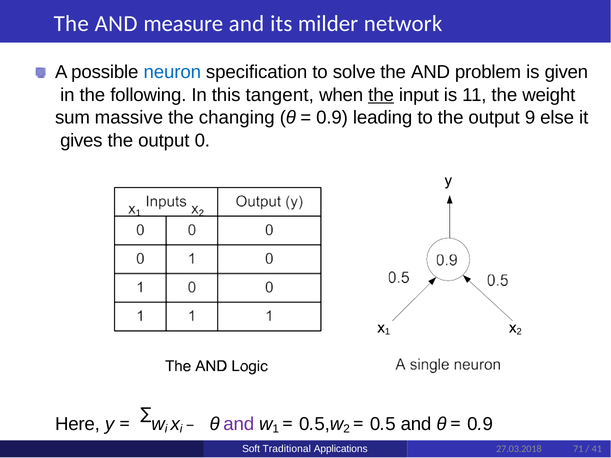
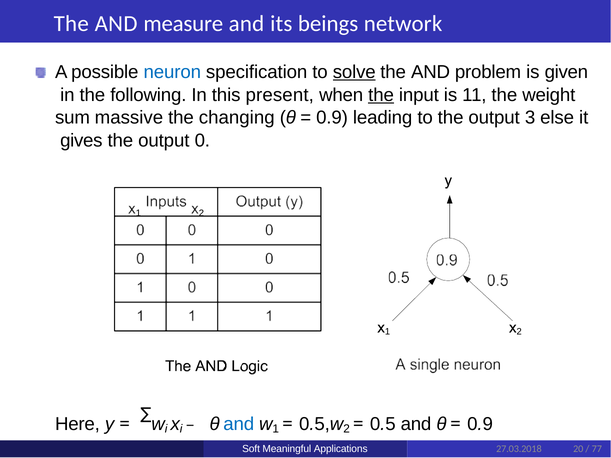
milder: milder -> beings
solve underline: none -> present
tangent: tangent -> present
9: 9 -> 3
and at (239, 424) colour: purple -> blue
Traditional: Traditional -> Meaningful
71: 71 -> 20
41: 41 -> 77
